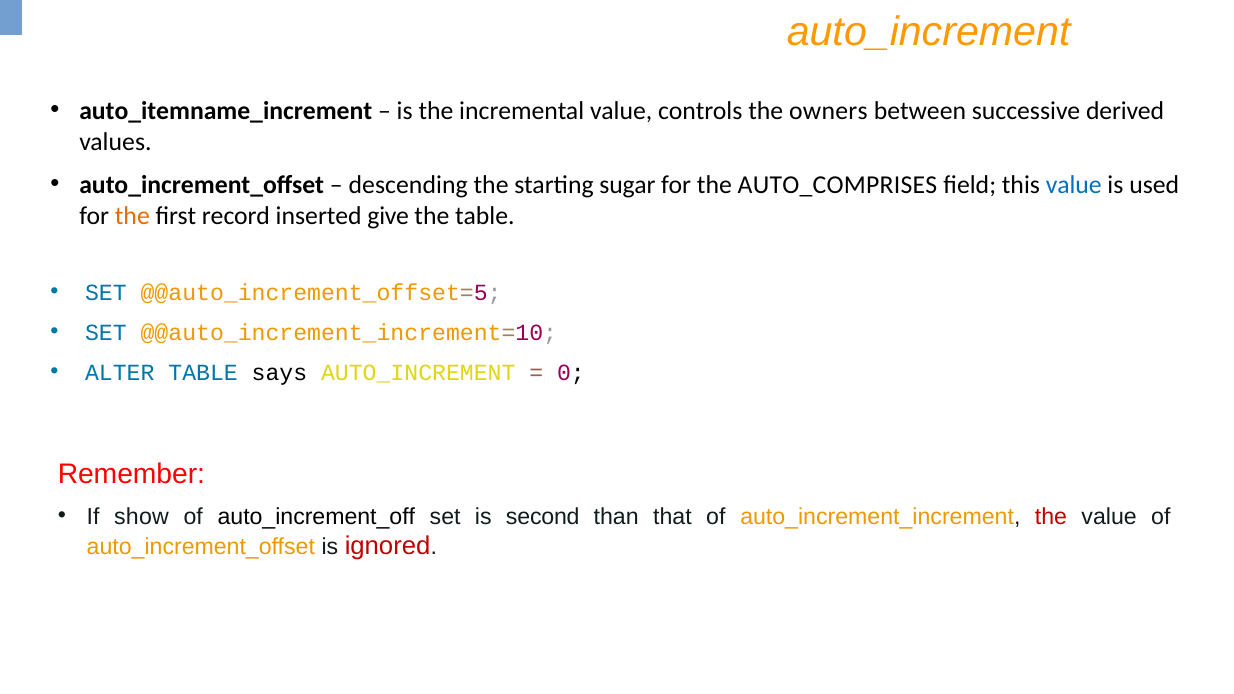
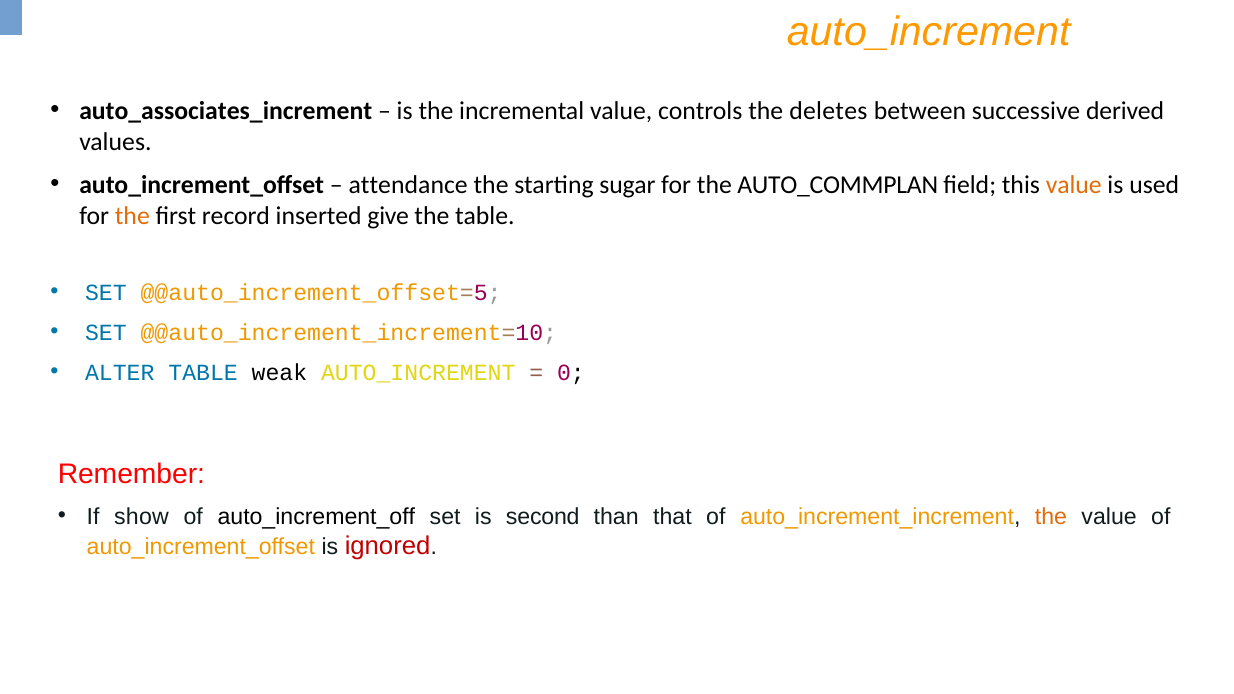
auto_itemname_increment: auto_itemname_increment -> auto_associates_increment
owners: owners -> deletes
descending: descending -> attendance
AUTO_COMPRISES: AUTO_COMPRISES -> AUTO_COMMPLAN
value at (1074, 185) colour: blue -> orange
says: says -> weak
the at (1051, 517) colour: red -> orange
